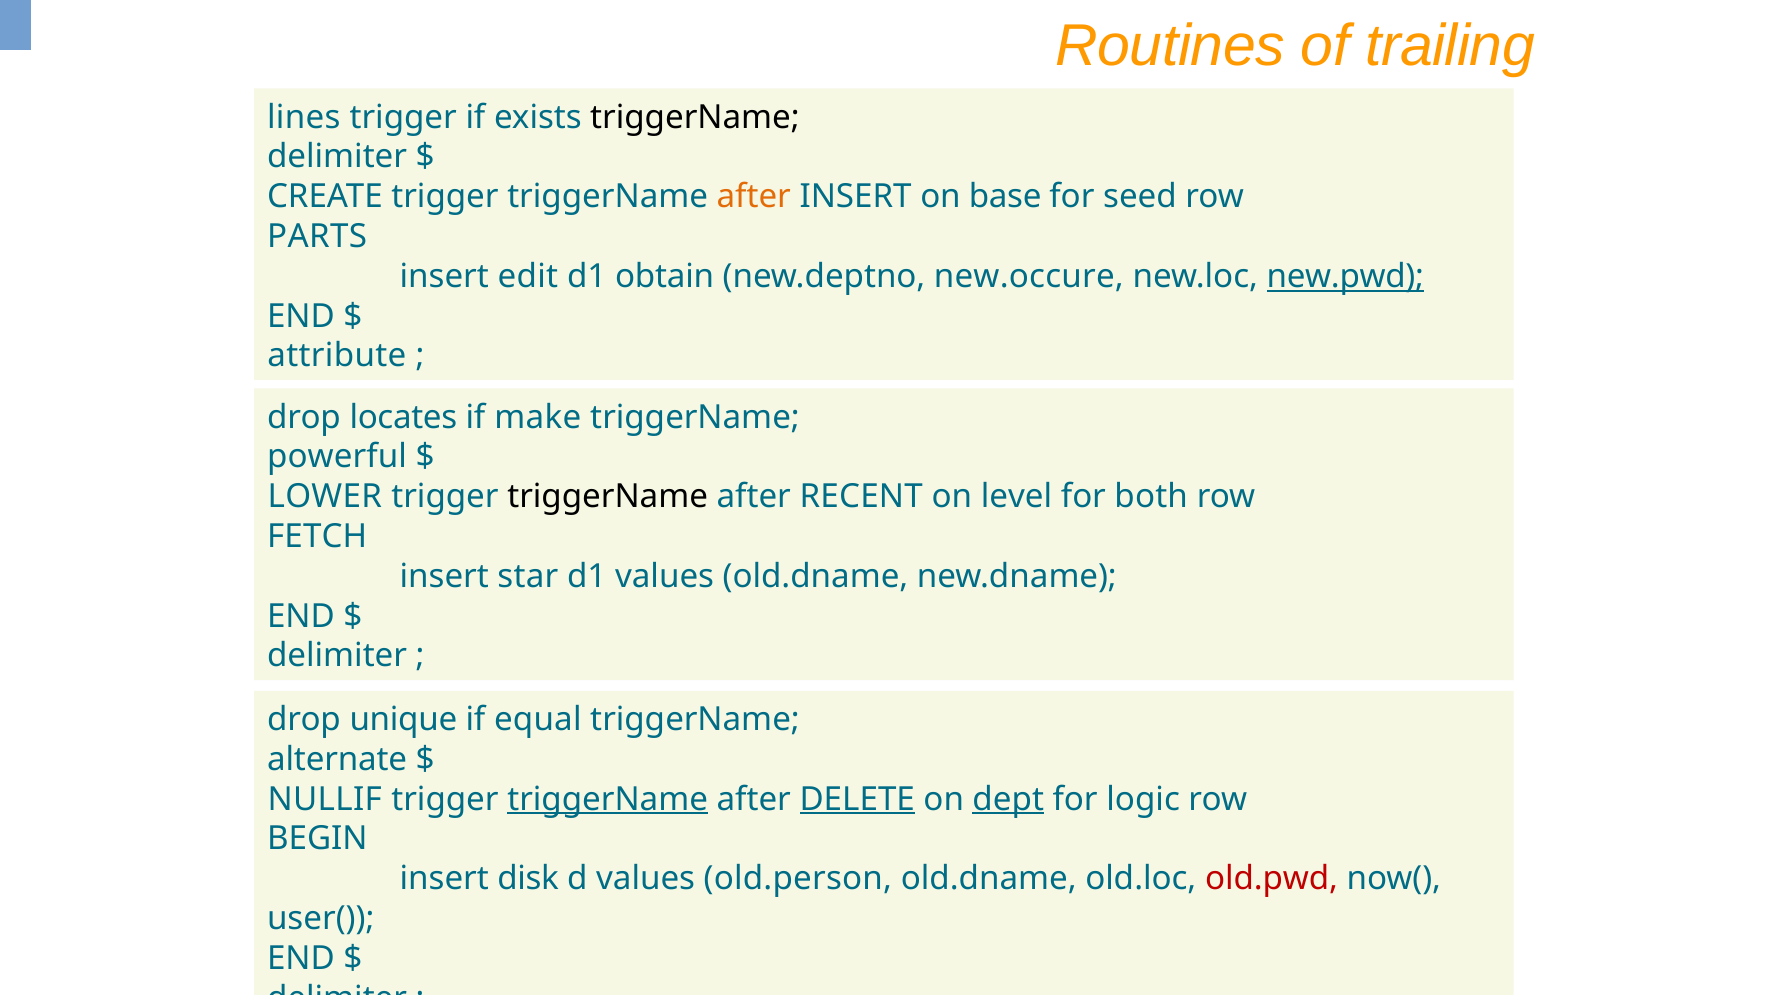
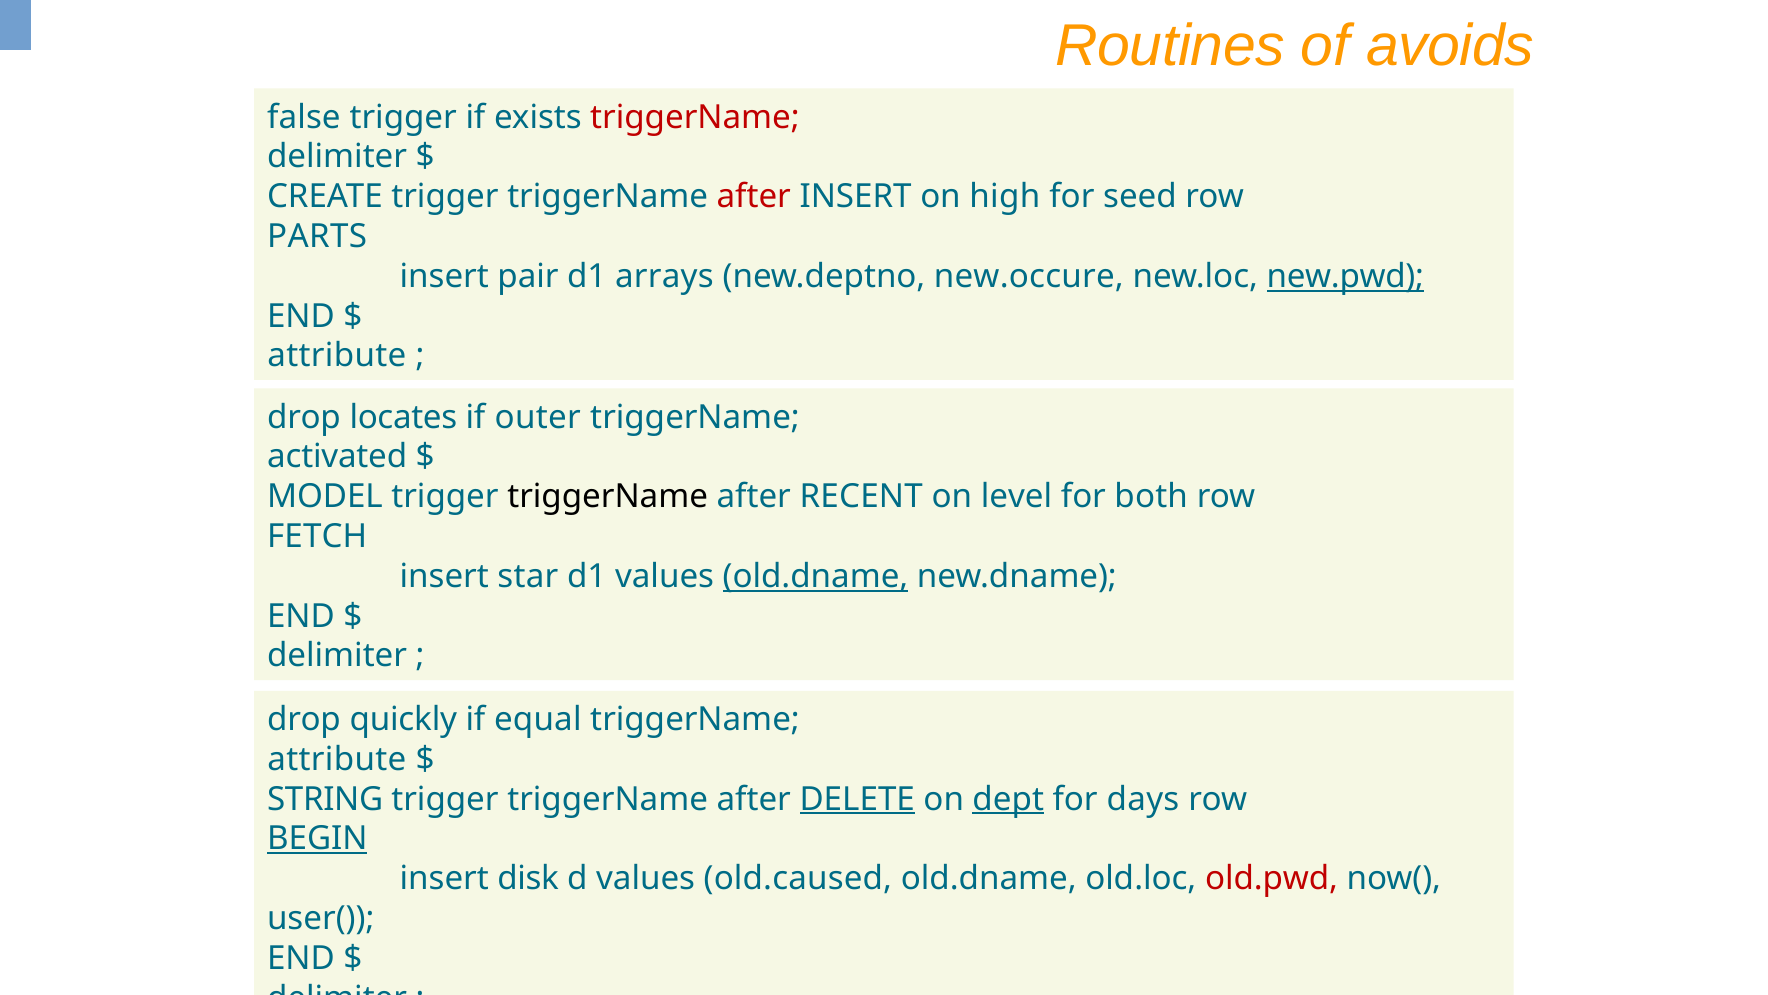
trailing: trailing -> avoids
lines: lines -> false
triggerName at (695, 117) colour: black -> red
after at (754, 197) colour: orange -> red
base: base -> high
edit: edit -> pair
obtain: obtain -> arrays
make: make -> outer
powerful: powerful -> activated
LOWER: LOWER -> MODEL
old.dname at (815, 576) underline: none -> present
unique: unique -> quickly
alternate at (337, 759): alternate -> attribute
NULLIF: NULLIF -> STRING
triggerName at (608, 799) underline: present -> none
logic: logic -> days
BEGIN underline: none -> present
old.person: old.person -> old.caused
